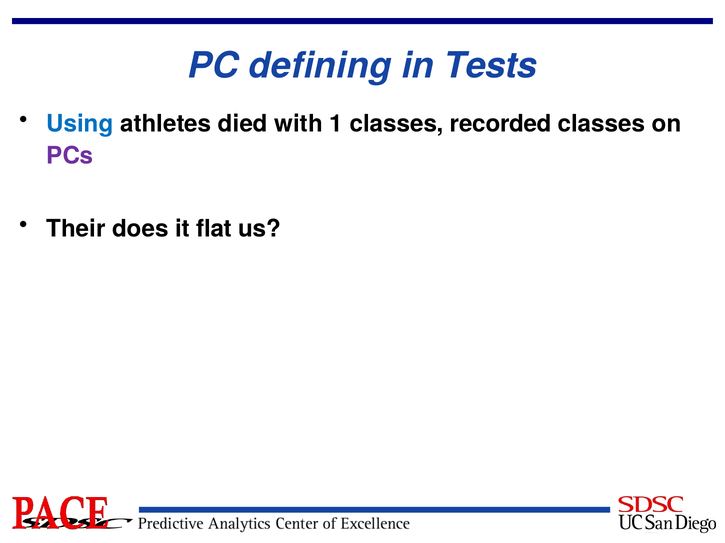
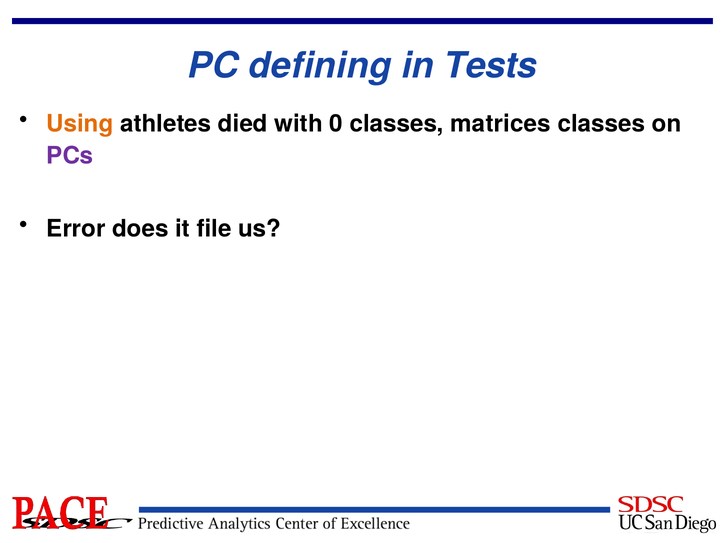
Using colour: blue -> orange
1: 1 -> 0
recorded: recorded -> matrices
Their: Their -> Error
flat: flat -> file
